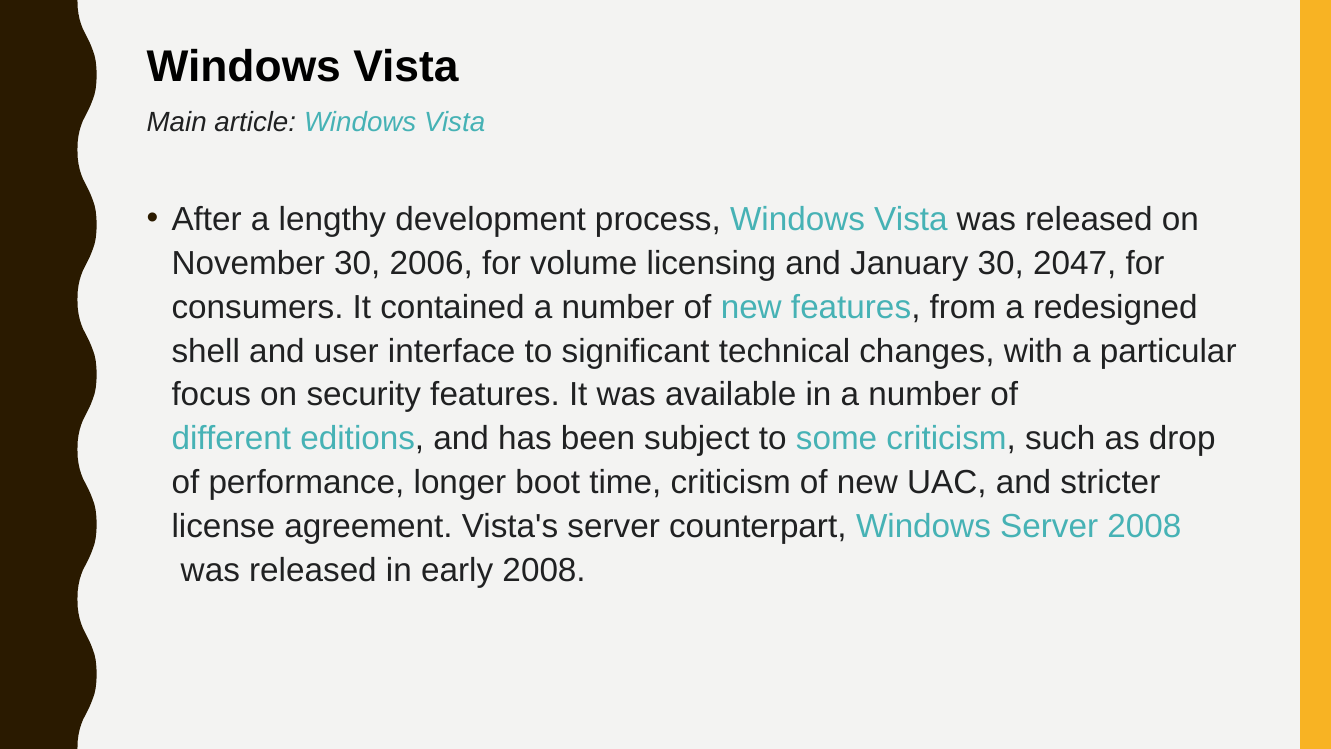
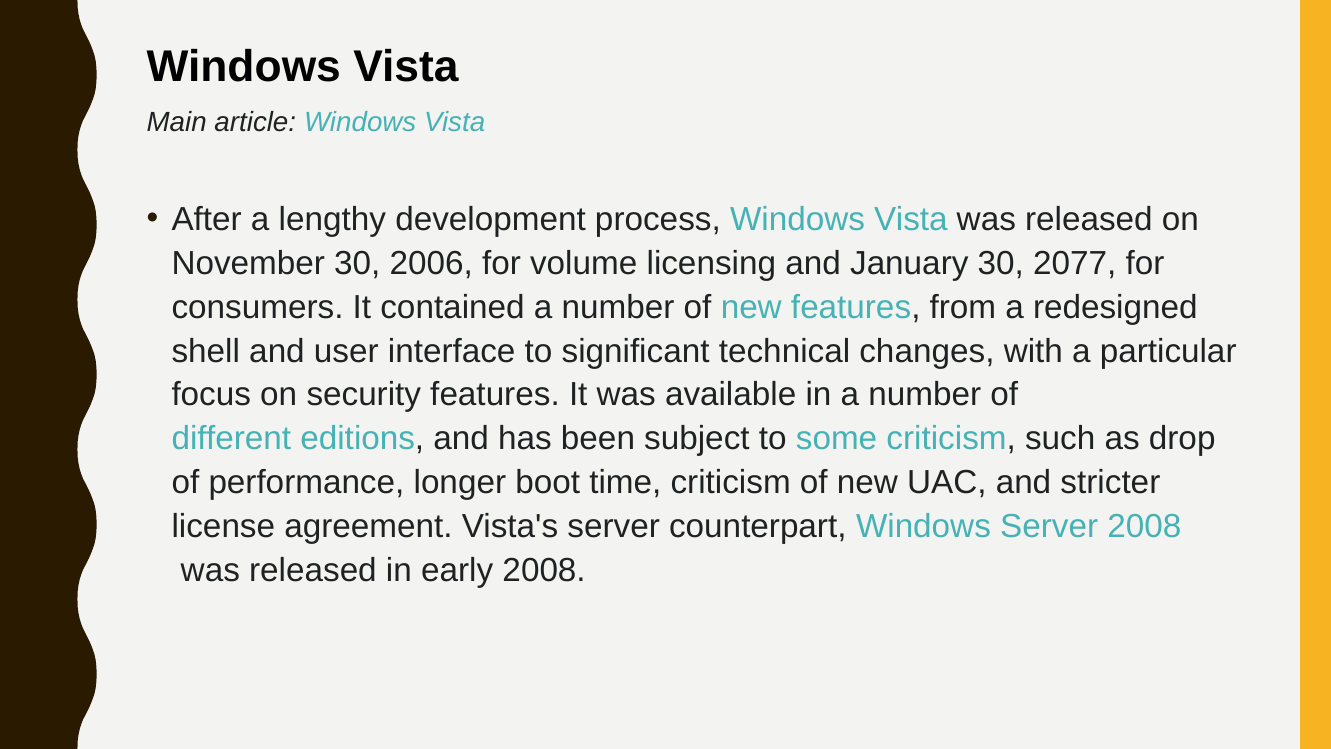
2047: 2047 -> 2077
